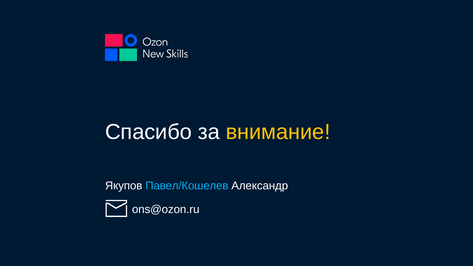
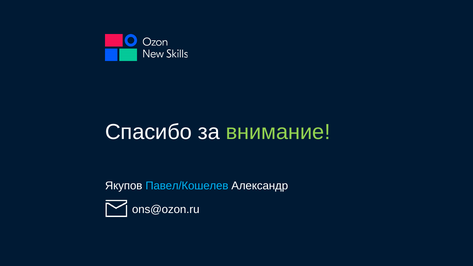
внимание colour: yellow -> light green
